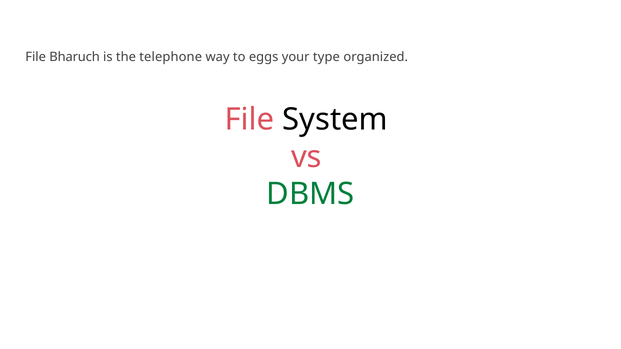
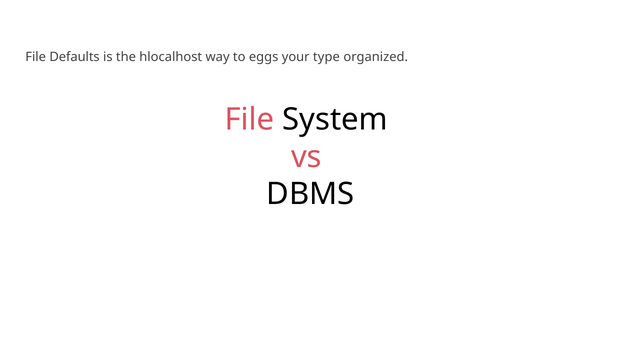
Bharuch: Bharuch -> Defaults
telephone: telephone -> hlocalhost
DBMS colour: green -> black
